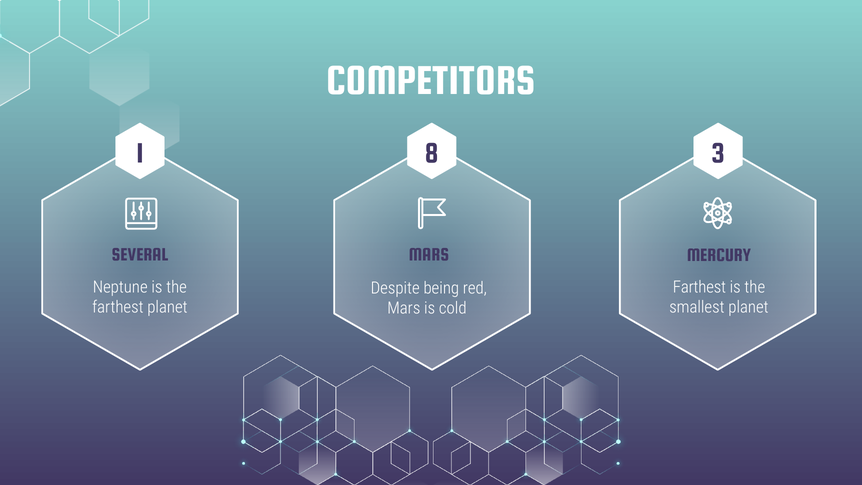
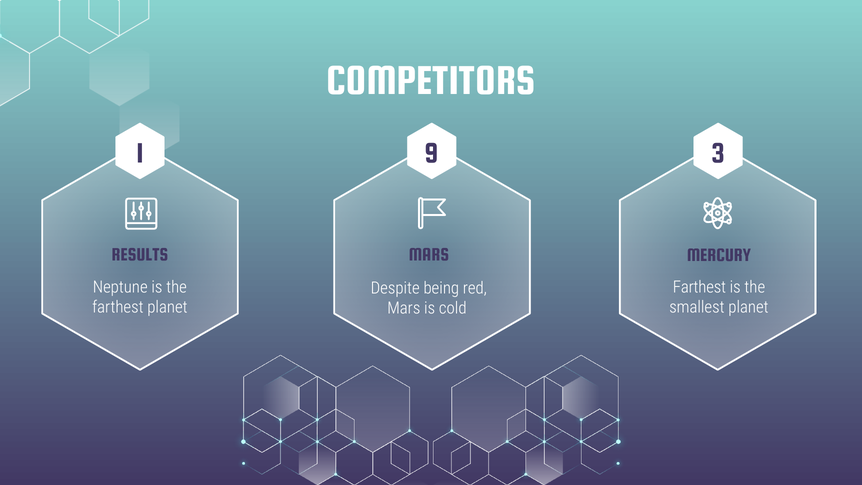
8: 8 -> 9
SEVERAL: SEVERAL -> RESULTS
